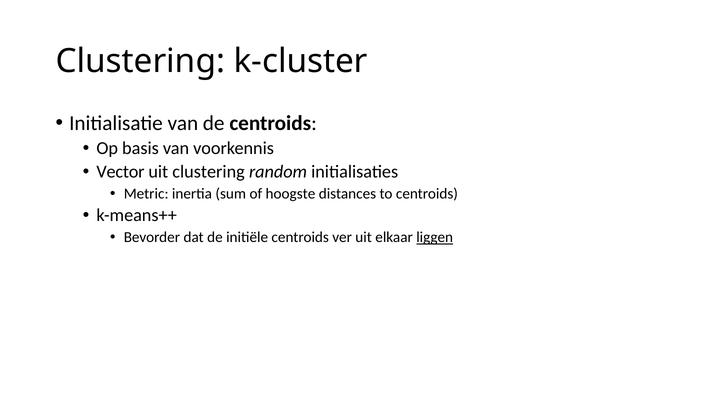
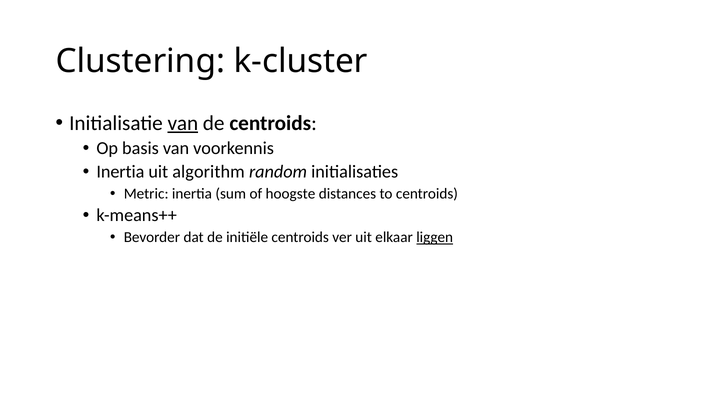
van at (183, 123) underline: none -> present
Vector at (120, 172): Vector -> Inertia
uit clustering: clustering -> algorithm
